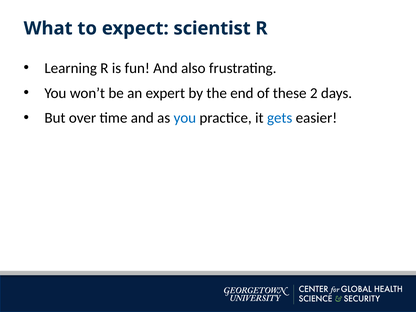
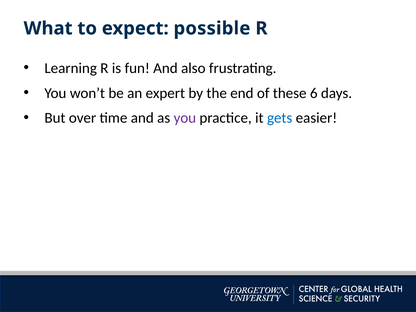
scientist: scientist -> possible
2: 2 -> 6
you at (185, 118) colour: blue -> purple
